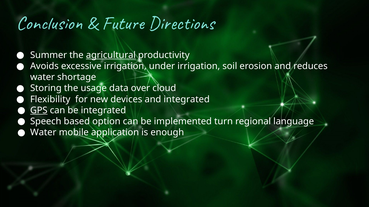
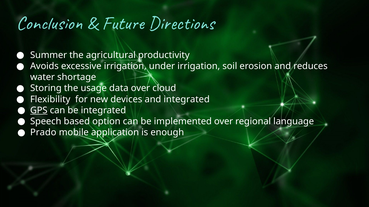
agricultural underline: present -> none
implemented turn: turn -> over
Water at (43, 133): Water -> Prado
